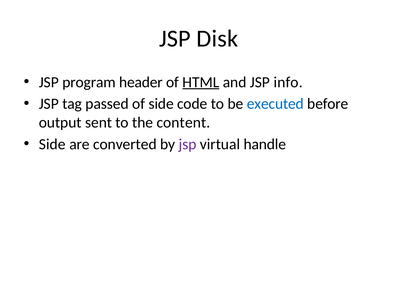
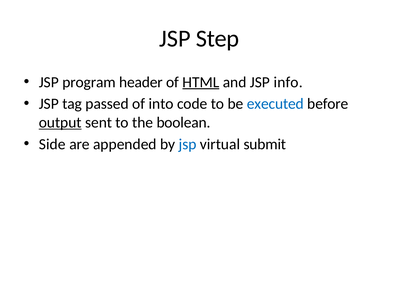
Disk: Disk -> Step
of side: side -> into
output underline: none -> present
content: content -> boolean
converted: converted -> appended
jsp at (188, 144) colour: purple -> blue
handle: handle -> submit
